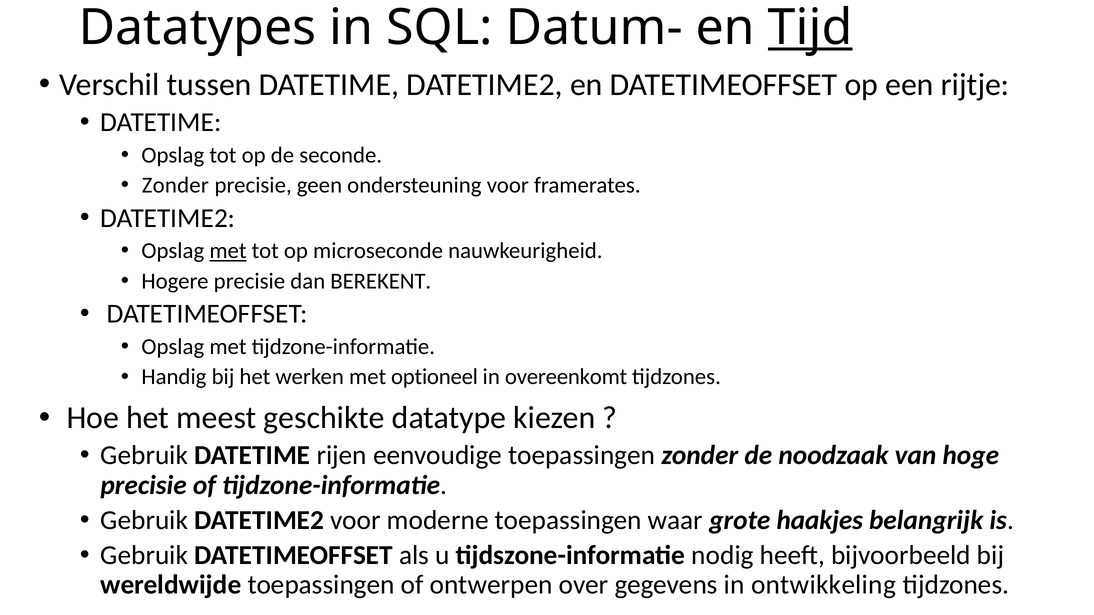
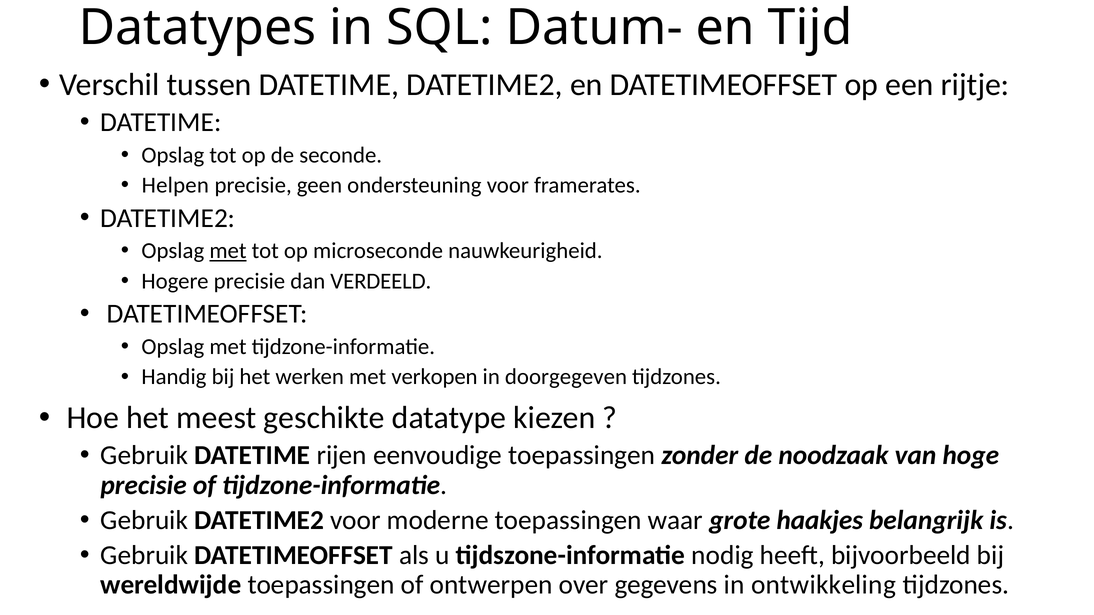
Tijd underline: present -> none
Zonder at (175, 185): Zonder -> Helpen
BEREKENT: BEREKENT -> VERDEELD
optioneel: optioneel -> verkopen
overeenkomt: overeenkomt -> doorgegeven
